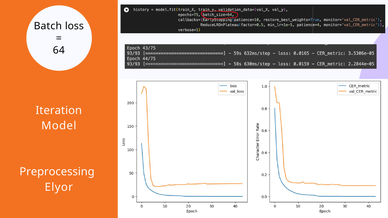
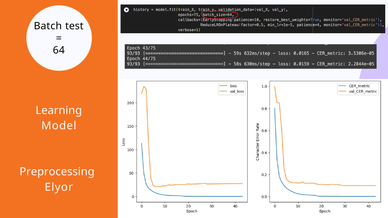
loss: loss -> test
Iteration: Iteration -> Learning
